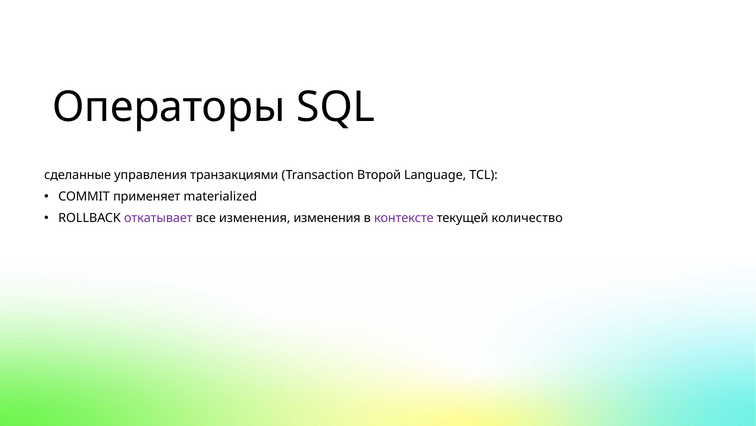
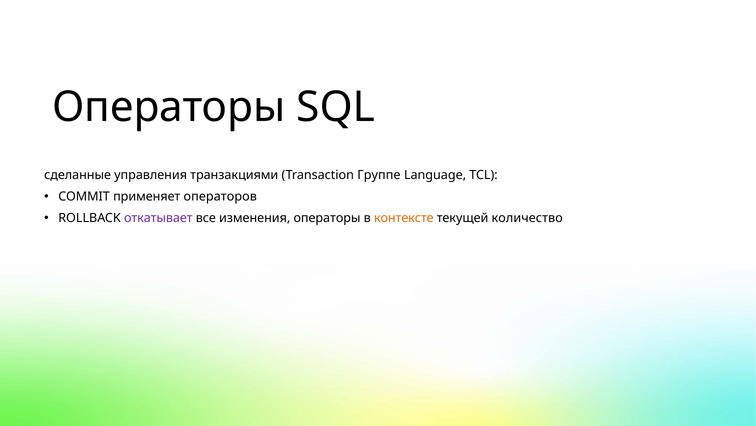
Второй: Второй -> Группе
materialized: materialized -> операторов
изменения изменения: изменения -> операторы
контексте colour: purple -> orange
